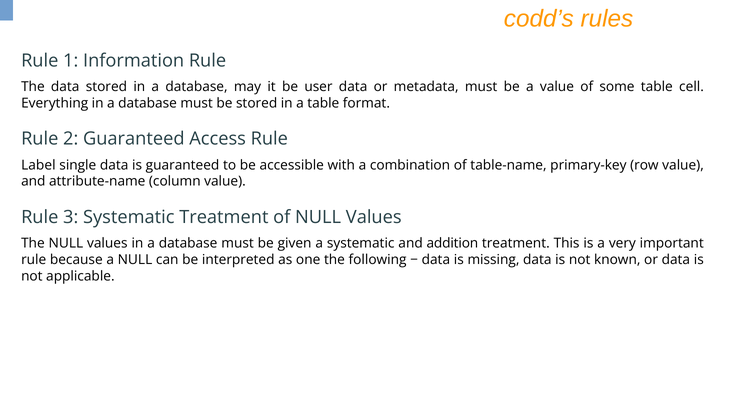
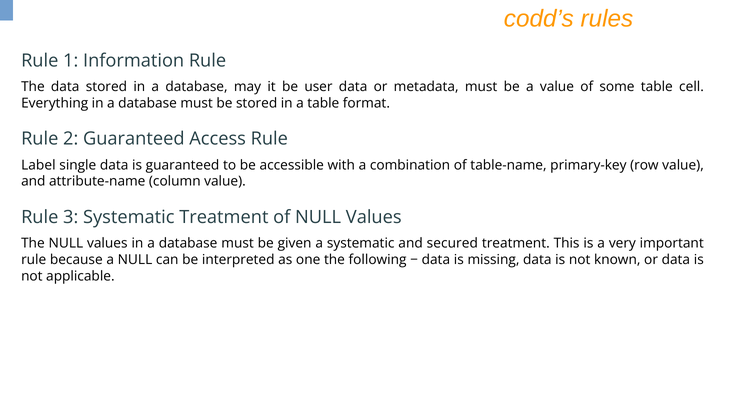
addition: addition -> secured
